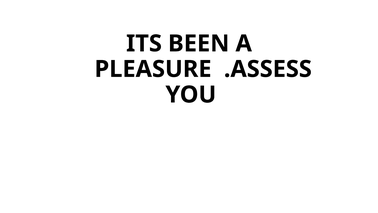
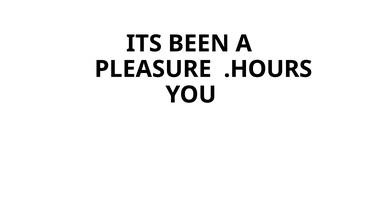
.ASSESS: .ASSESS -> .HOURS
